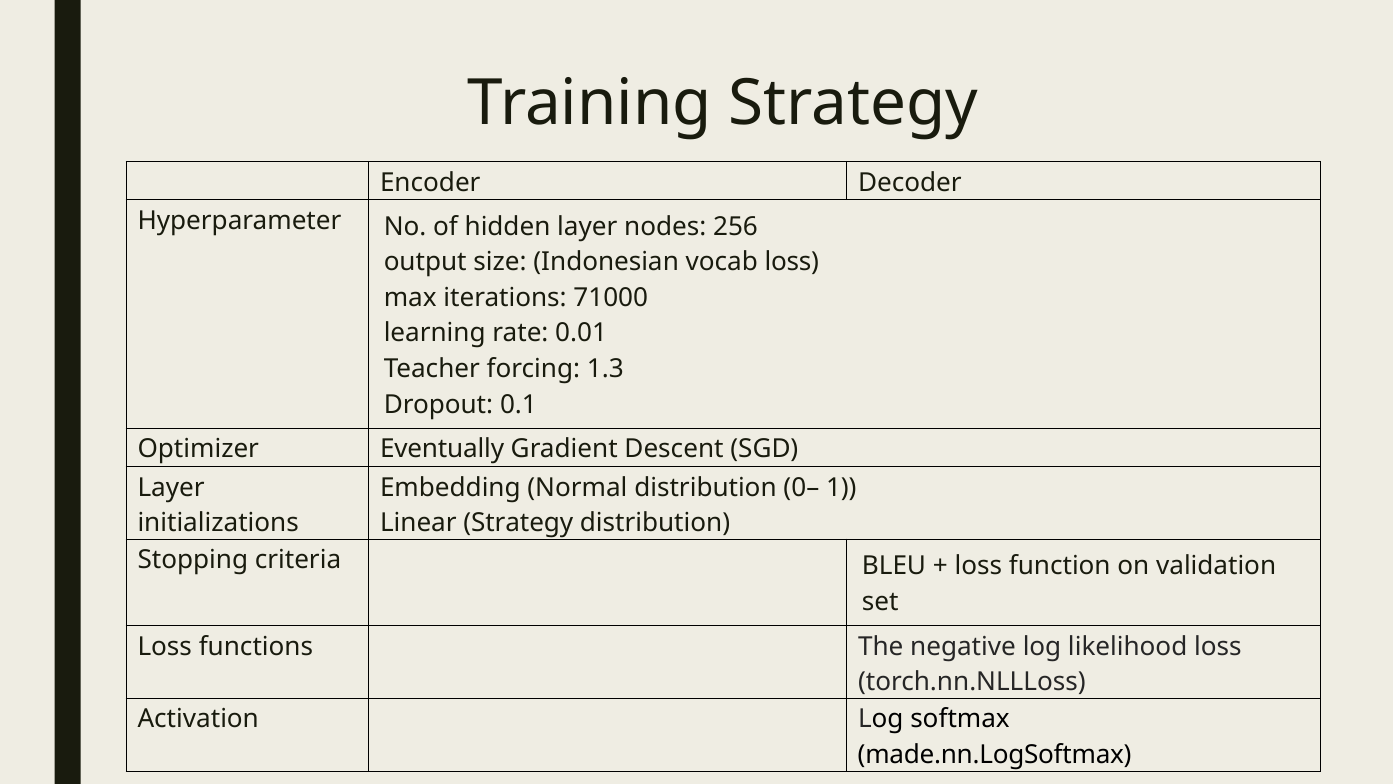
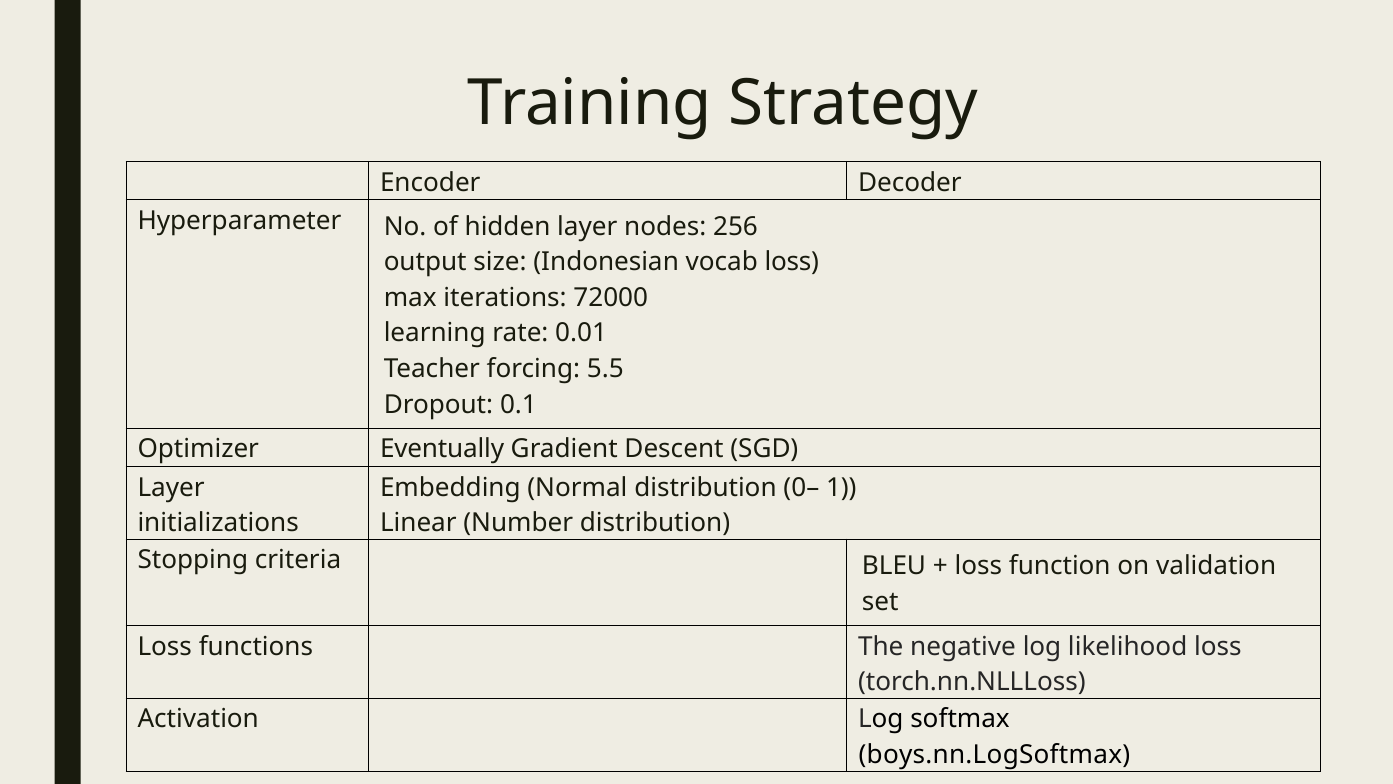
71000: 71000 -> 72000
1.3: 1.3 -> 5.5
Linear Strategy: Strategy -> Number
made.nn.LogSoftmax: made.nn.LogSoftmax -> boys.nn.LogSoftmax
